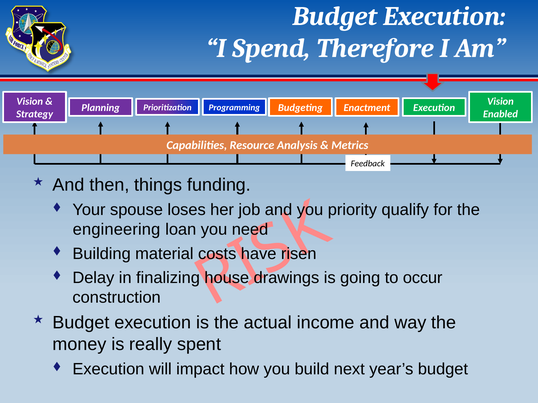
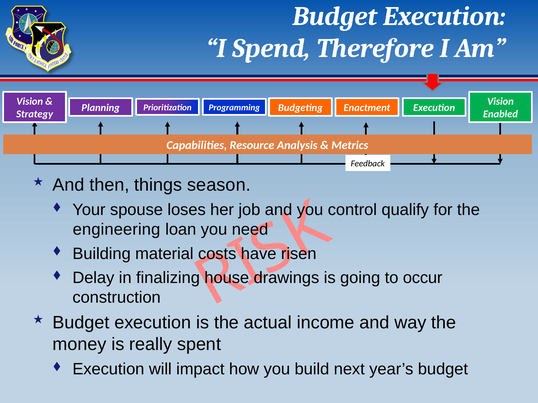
funding: funding -> season
priority: priority -> control
